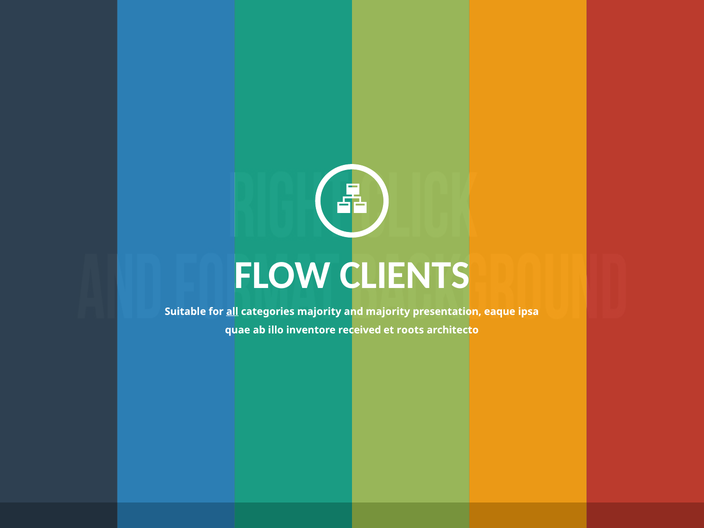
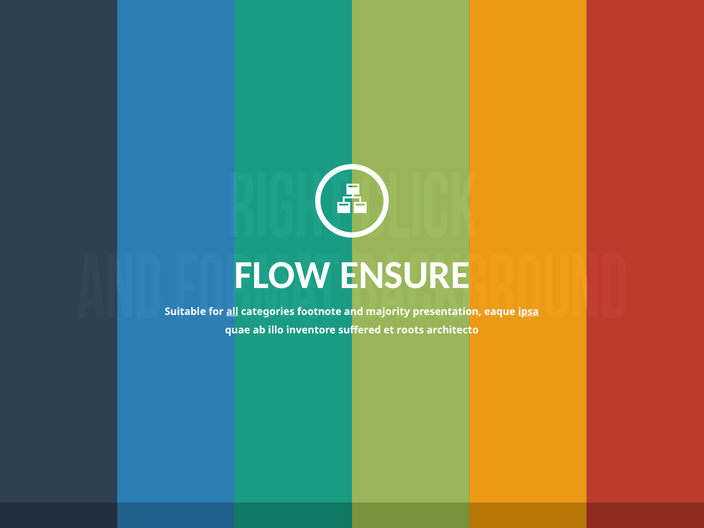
CLIENTS: CLIENTS -> ENSURE
categories majority: majority -> footnote
ipsa underline: none -> present
received: received -> suffered
